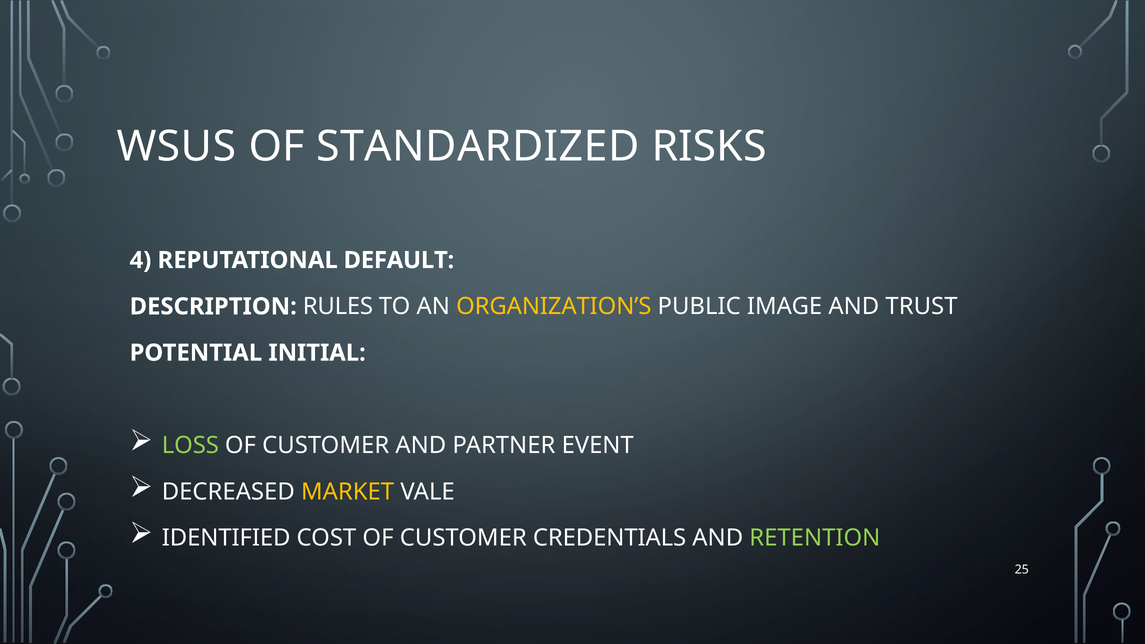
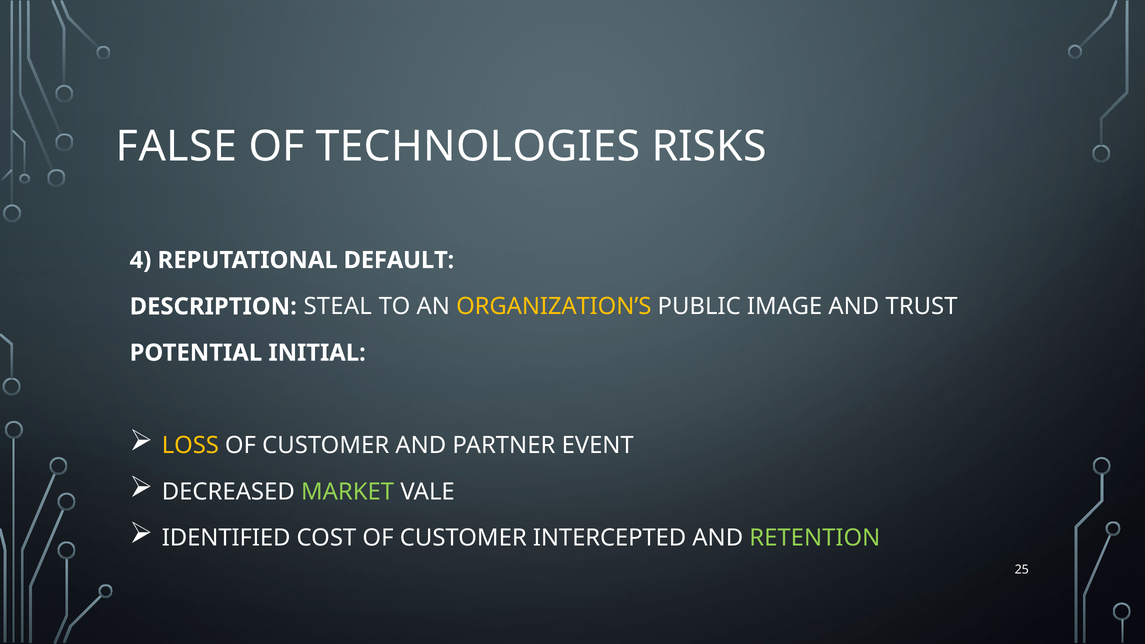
WSUS: WSUS -> FALSE
STANDARDIZED: STANDARDIZED -> TECHNOLOGIES
RULES: RULES -> STEAL
LOSS colour: light green -> yellow
MARKET colour: yellow -> light green
CREDENTIALS: CREDENTIALS -> INTERCEPTED
